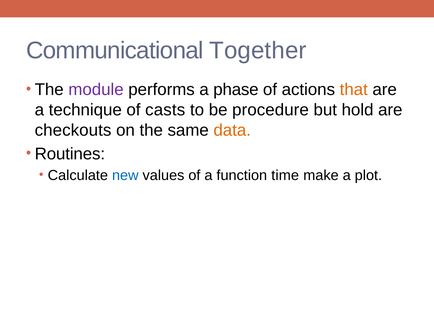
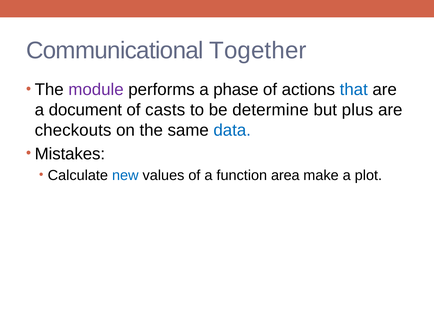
that colour: orange -> blue
technique: technique -> document
procedure: procedure -> determine
hold: hold -> plus
data colour: orange -> blue
Routines: Routines -> Mistakes
time: time -> area
